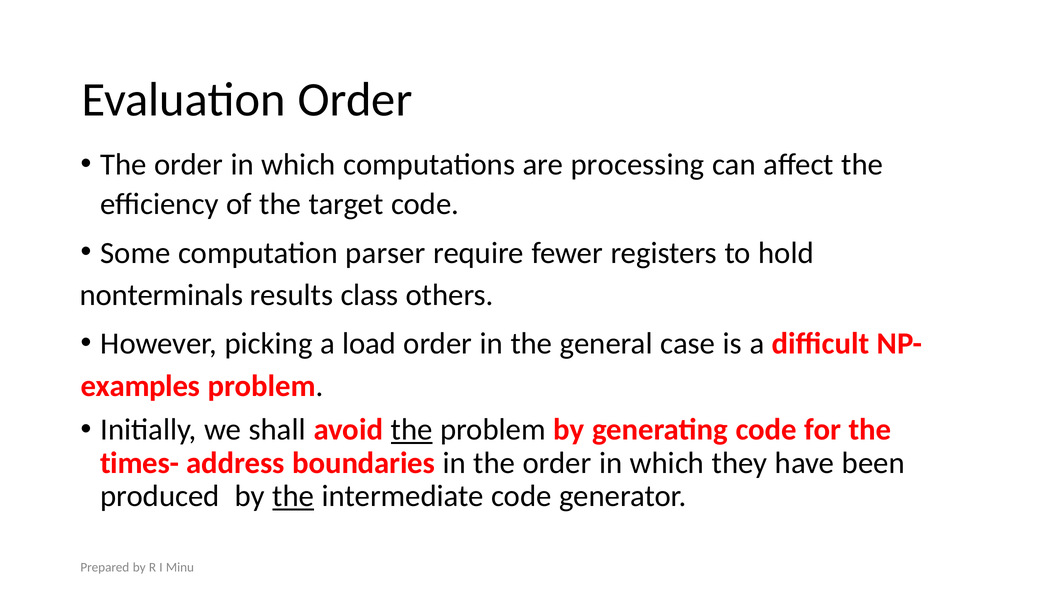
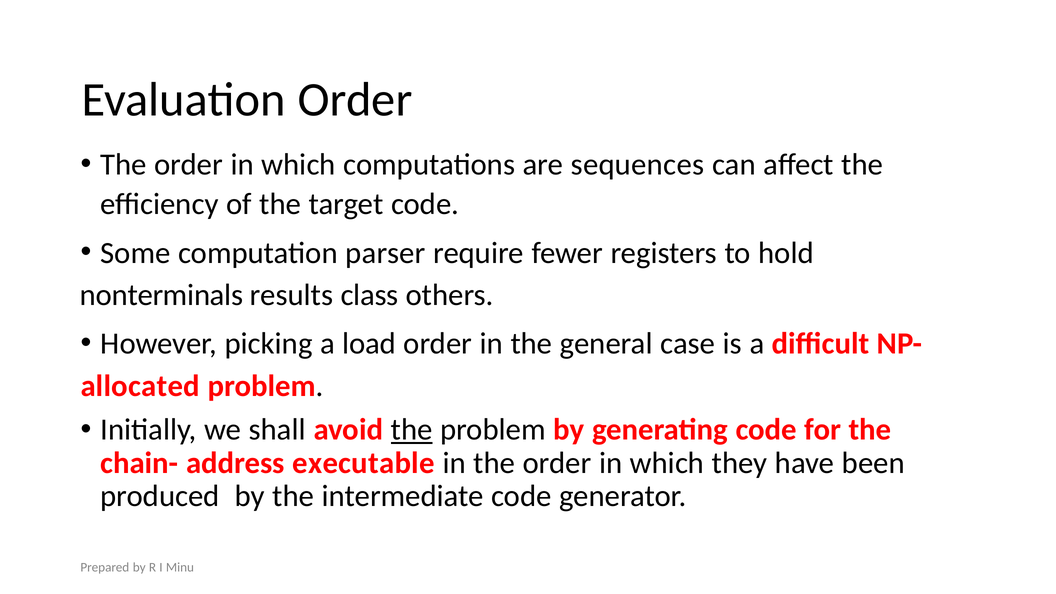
processing: processing -> sequences
examples: examples -> allocated
times-: times- -> chain-
boundaries: boundaries -> executable
the at (293, 496) underline: present -> none
